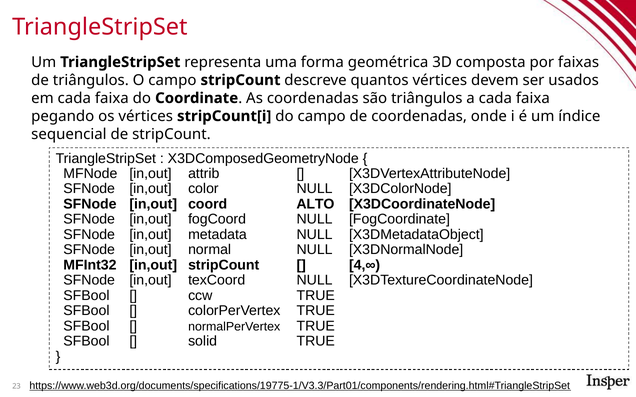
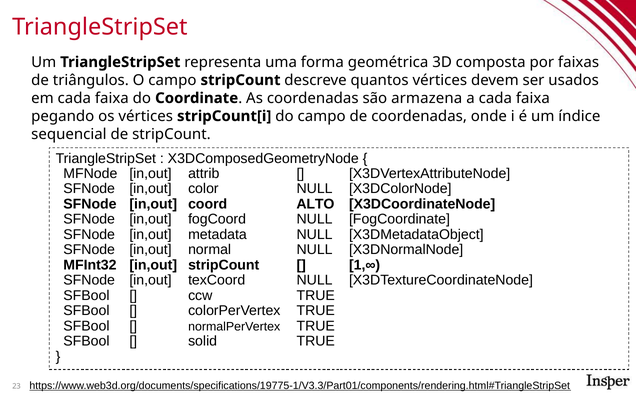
são triângulos: triângulos -> armazena
4,∞: 4,∞ -> 1,∞
